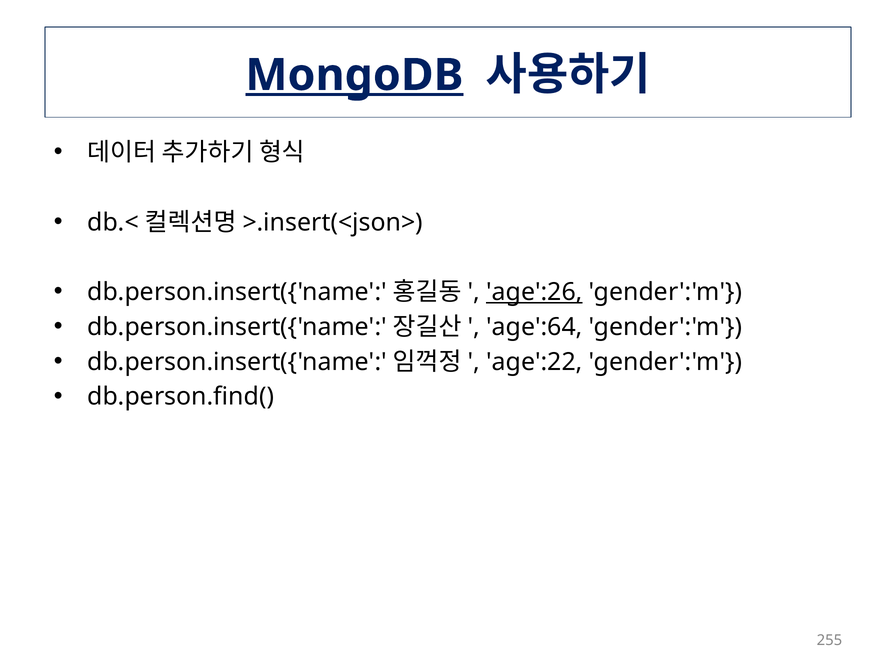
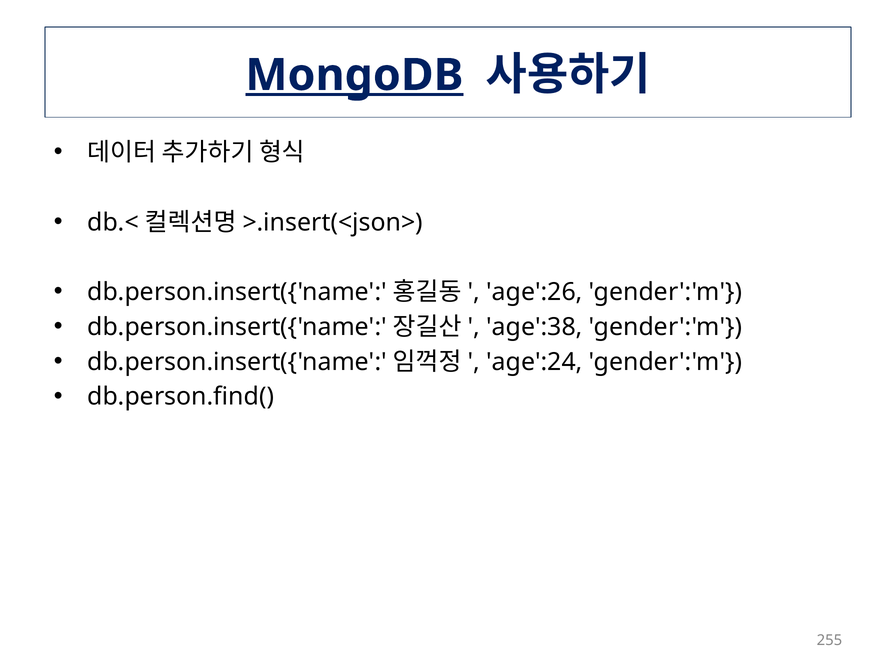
age':26 underline: present -> none
age':64: age':64 -> age':38
age':22: age':22 -> age':24
